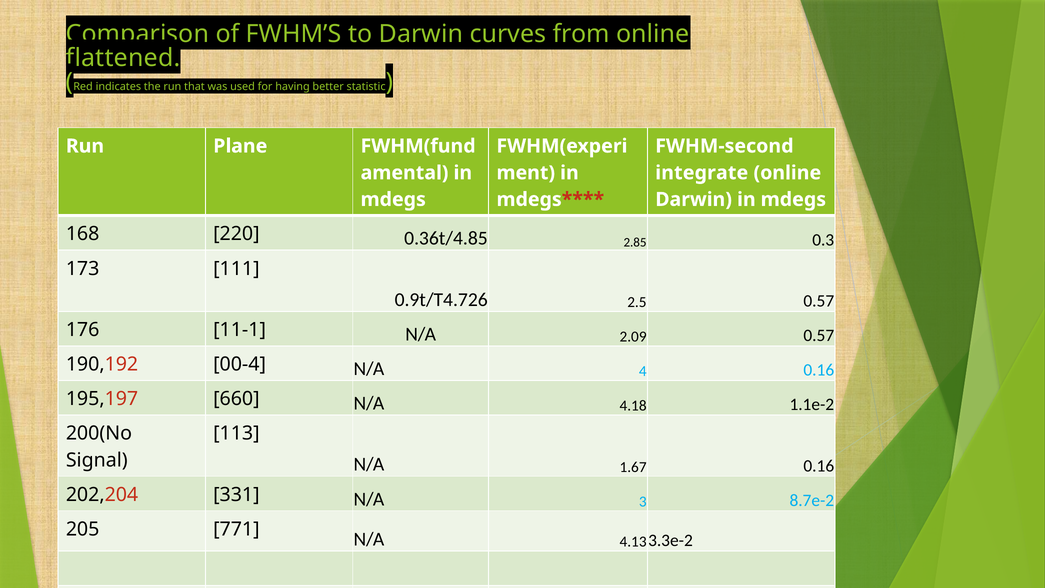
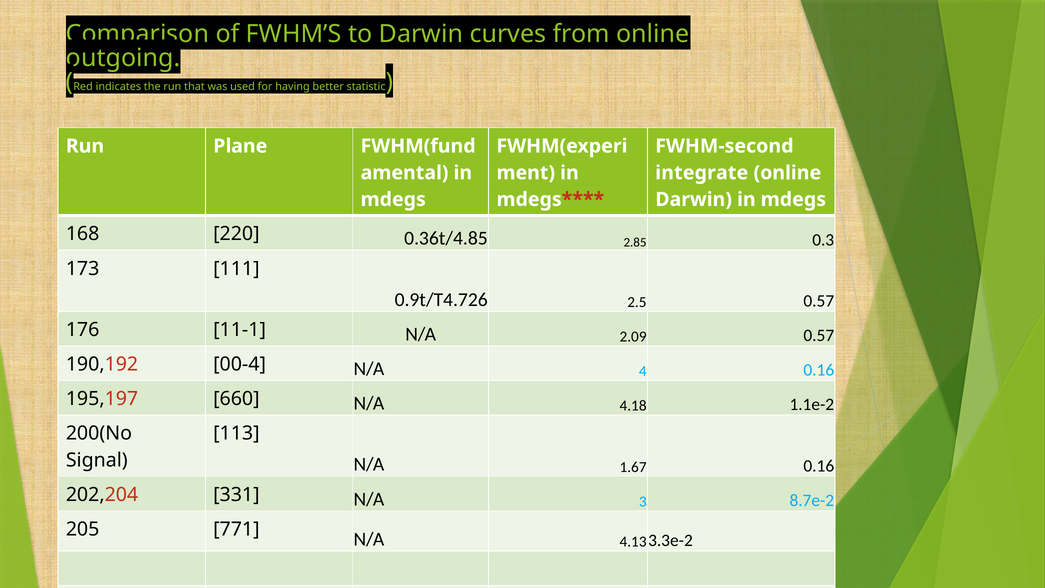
flattened: flattened -> outgoing
